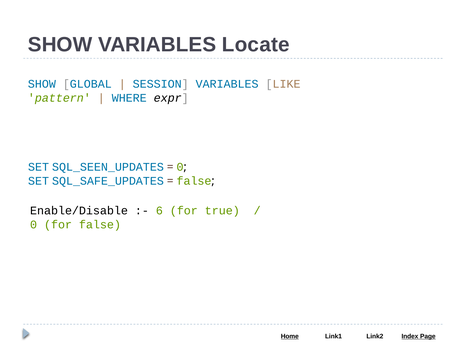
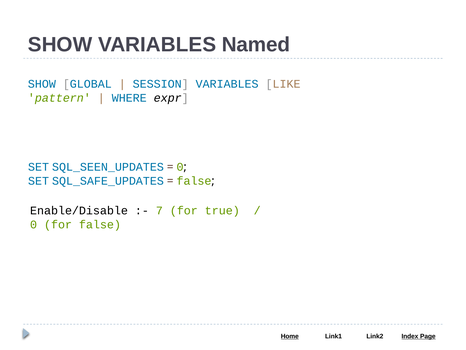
Locate: Locate -> Named
6: 6 -> 7
